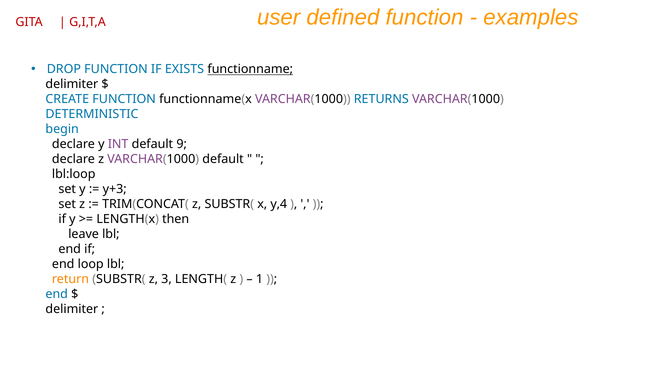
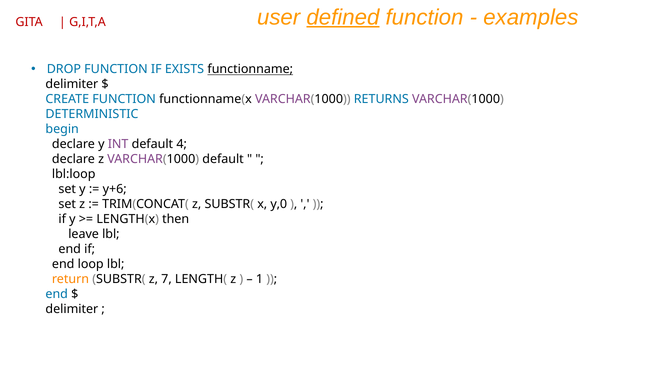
defined underline: none -> present
9: 9 -> 4
y+3: y+3 -> y+6
y,4: y,4 -> y,0
3: 3 -> 7
